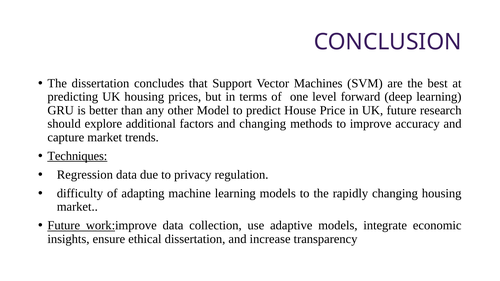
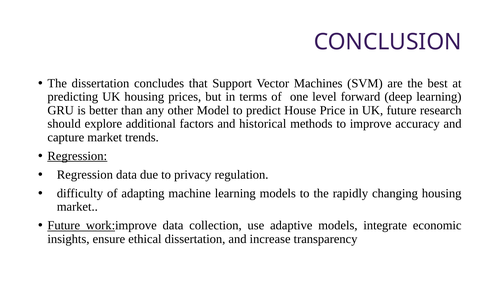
and changing: changing -> historical
Techniques at (77, 156): Techniques -> Regression
